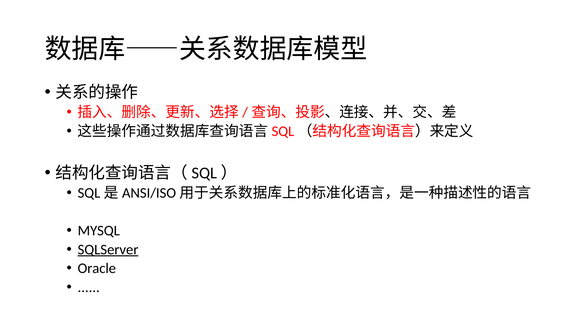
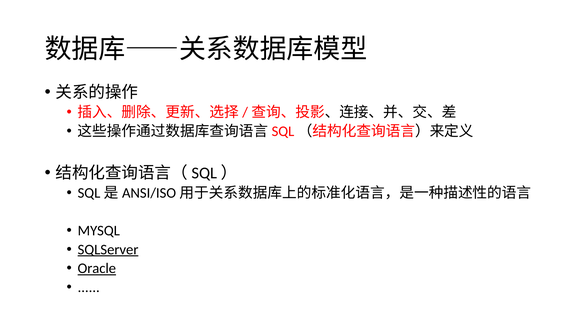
Oracle underline: none -> present
